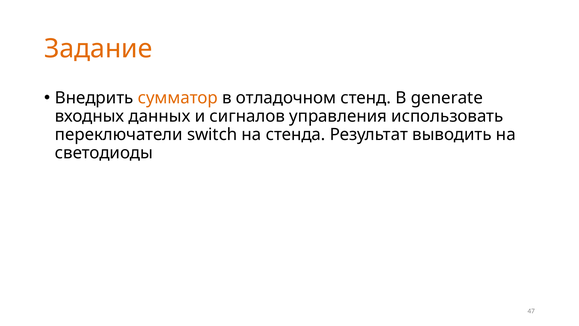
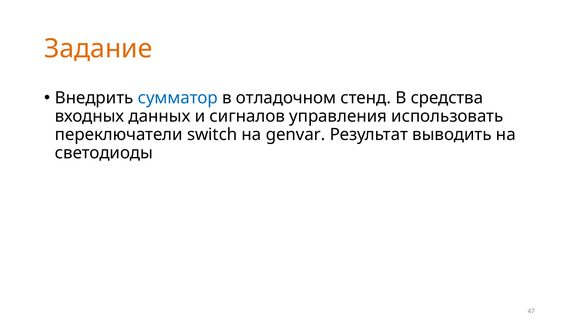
сумматор colour: orange -> blue
generate: generate -> средства
стенда: стенда -> genvar
